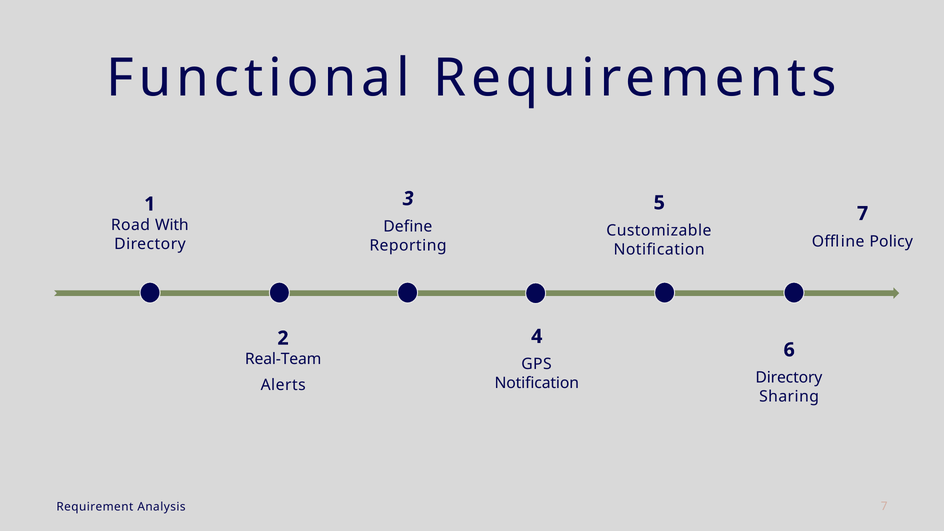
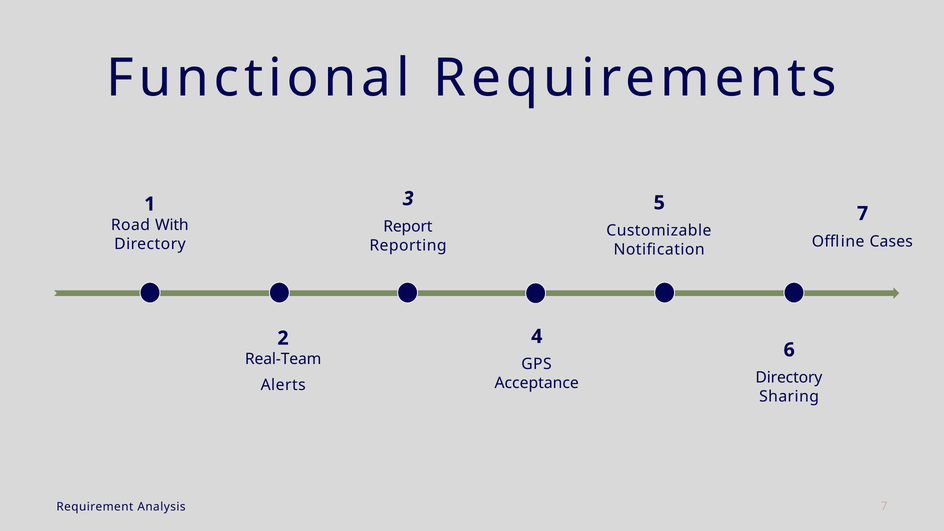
Define: Define -> Report
Policy: Policy -> Cases
Notification at (537, 383): Notification -> Acceptance
